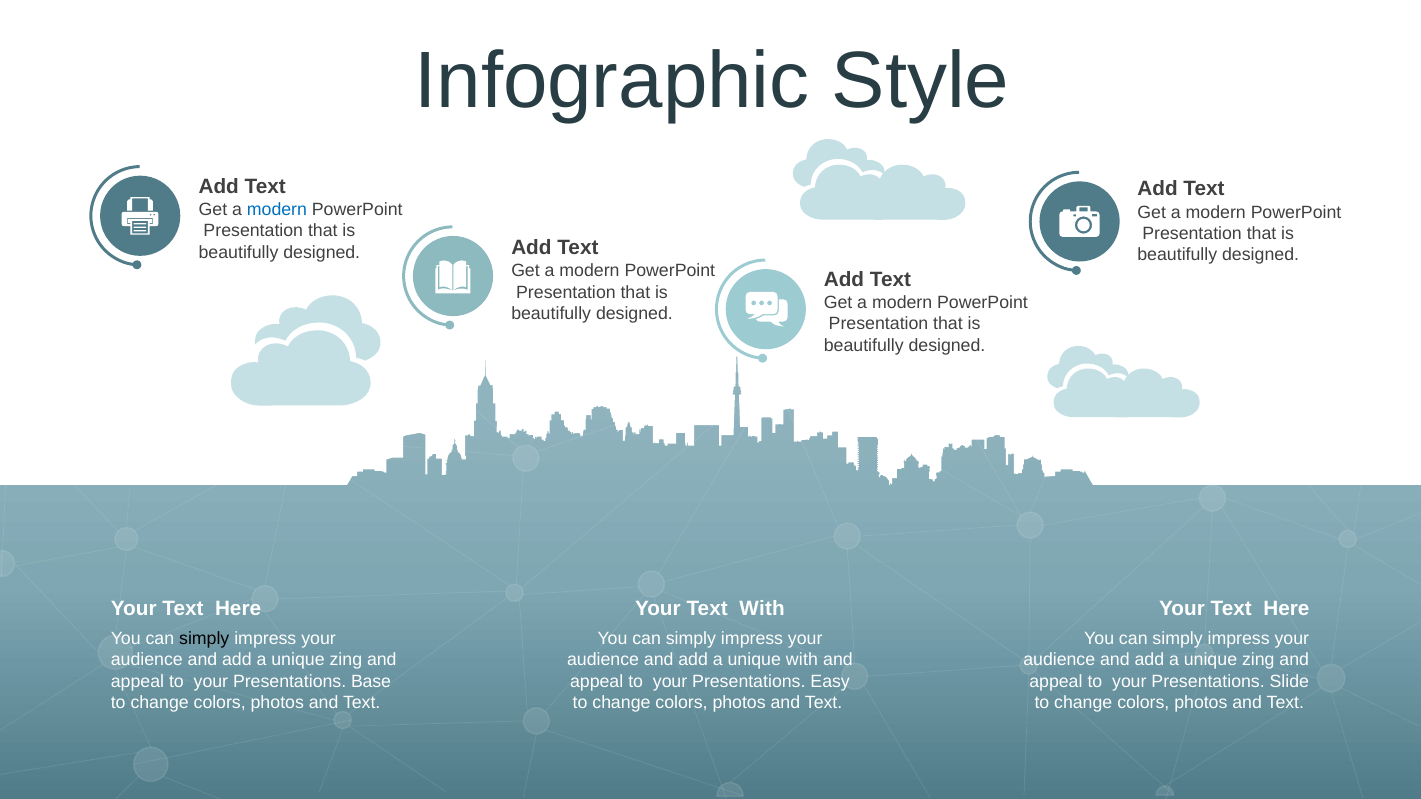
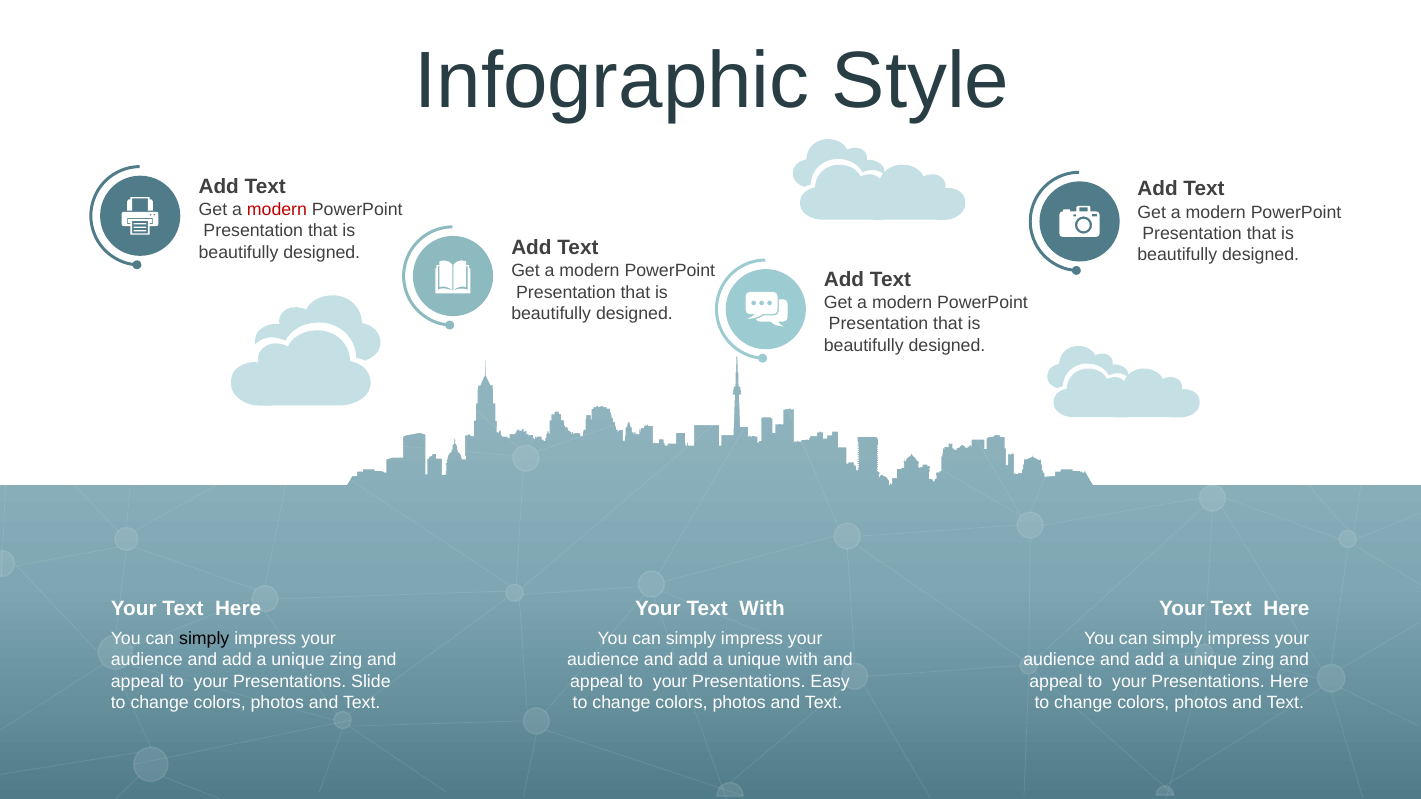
modern at (277, 210) colour: blue -> red
Base: Base -> Slide
Presentations Slide: Slide -> Here
